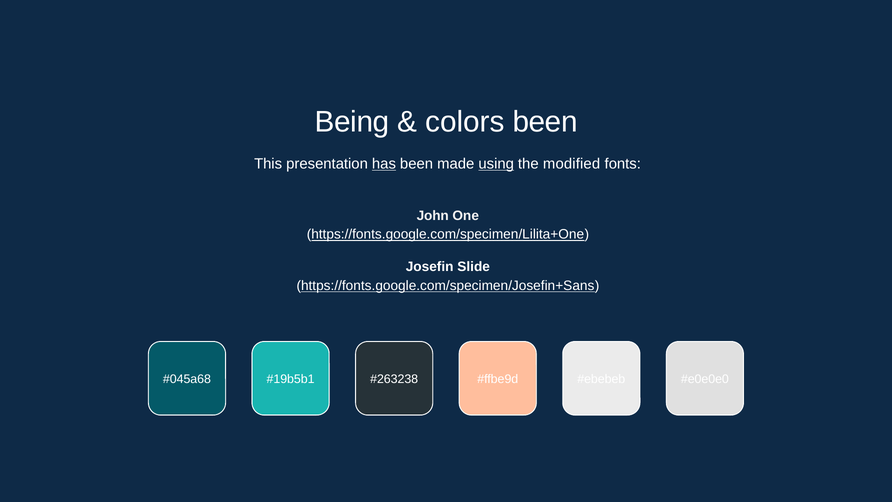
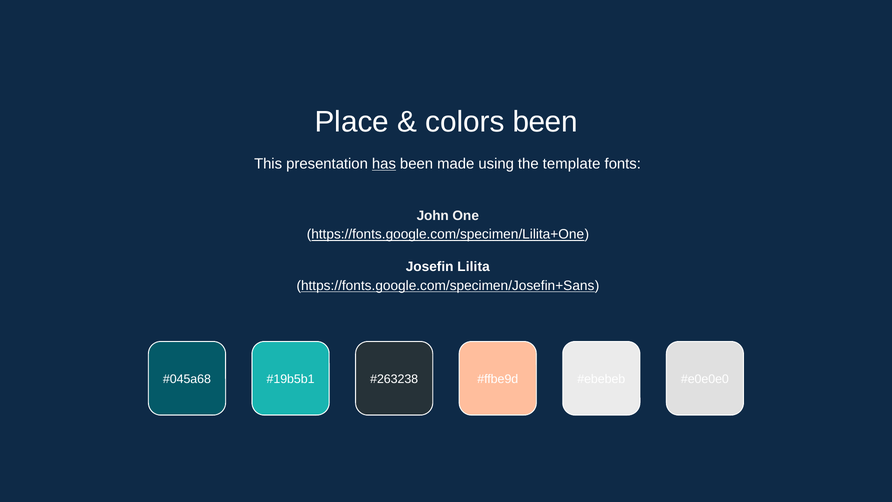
Being: Being -> Place
using underline: present -> none
modified: modified -> template
Slide: Slide -> Lilita
